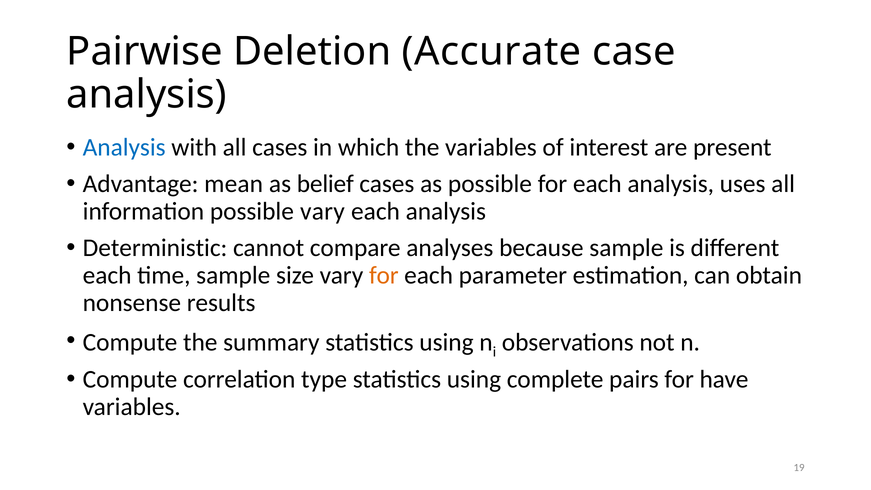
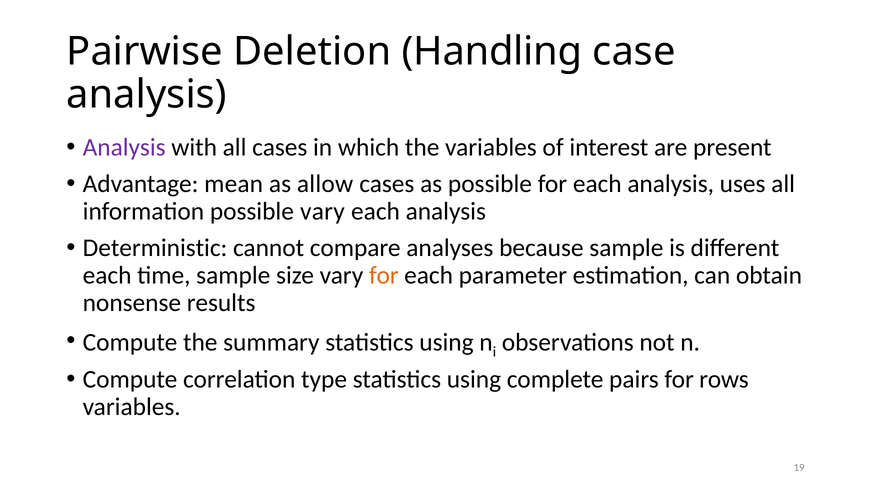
Accurate: Accurate -> Handling
Analysis at (124, 147) colour: blue -> purple
belief: belief -> allow
have: have -> rows
